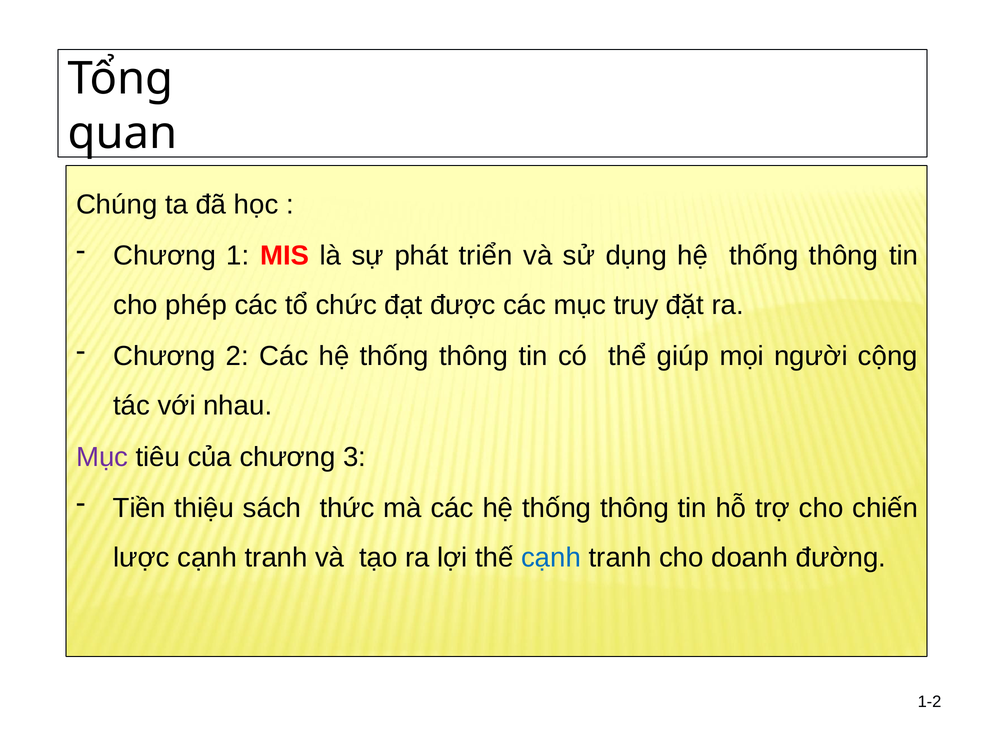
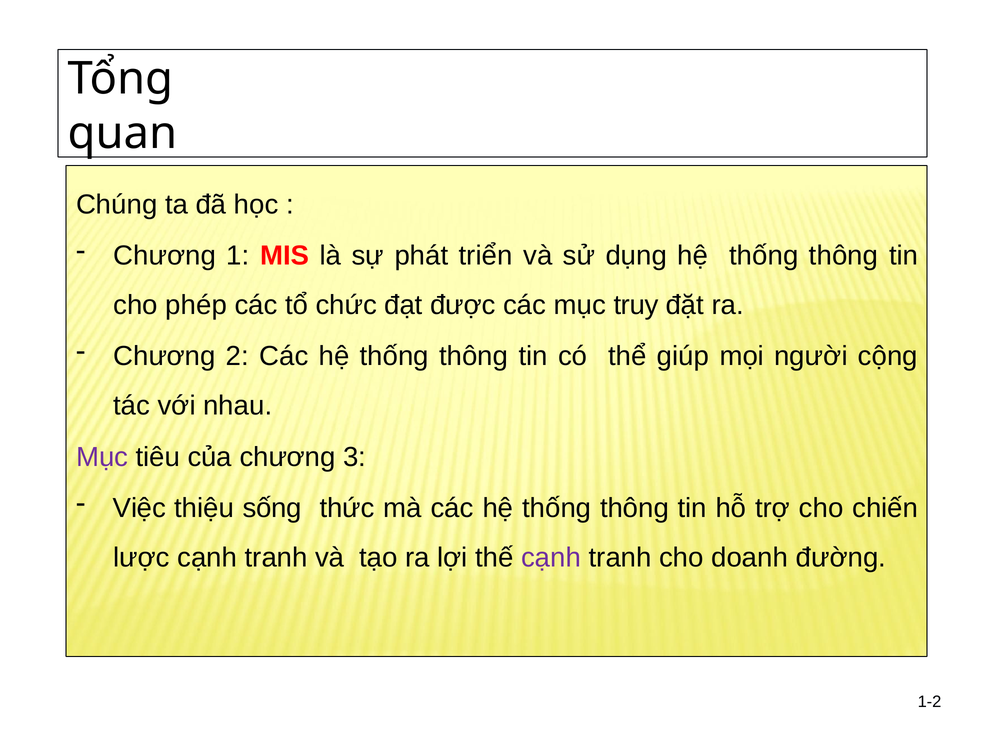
Tiền: Tiền -> Việc
sách: sách -> sống
cạnh at (551, 558) colour: blue -> purple
